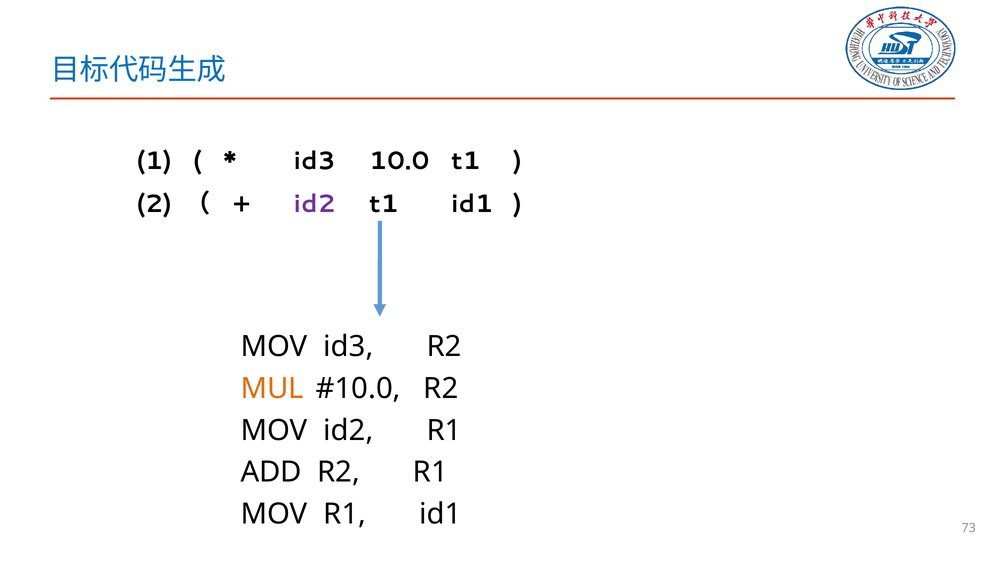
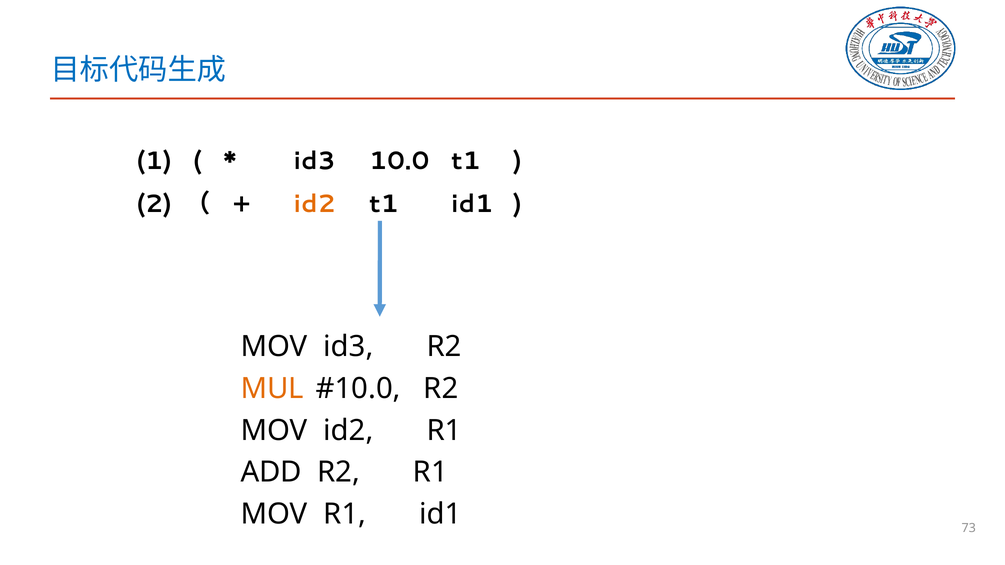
id2 at (315, 204) colour: purple -> orange
